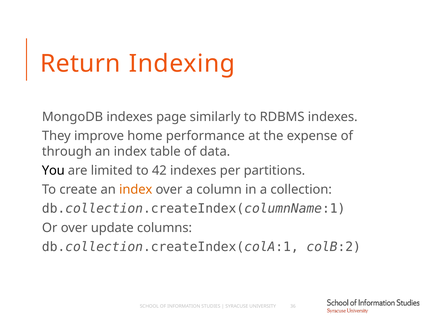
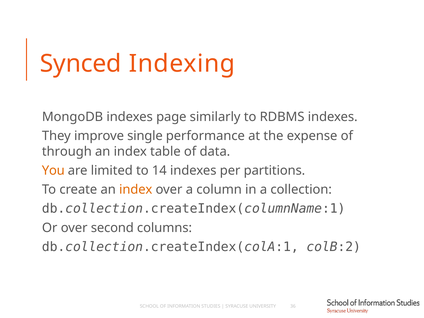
Return: Return -> Synced
home: home -> single
You colour: black -> orange
42: 42 -> 14
update: update -> second
